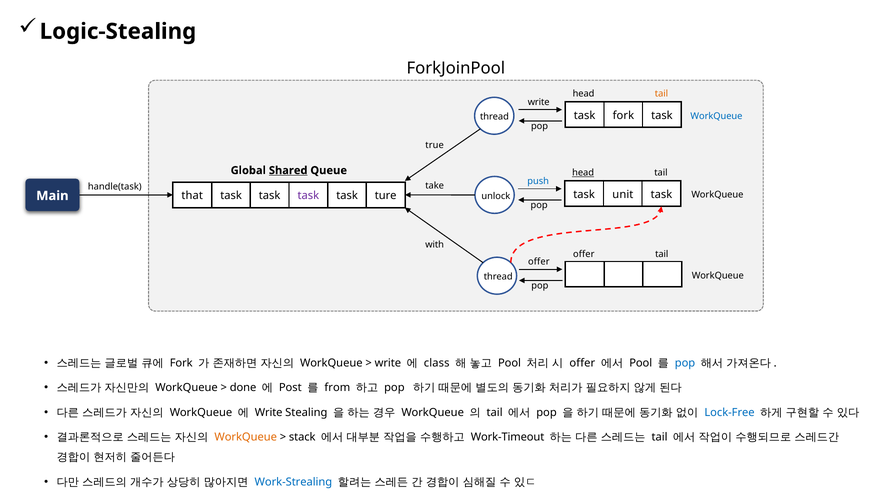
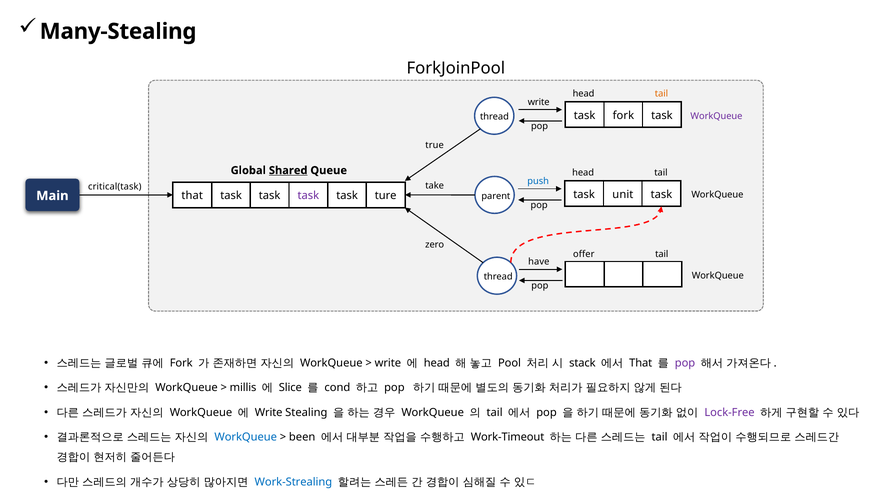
Logic-Stealing: Logic-Stealing -> Many-Stealing
WorkQueue at (716, 116) colour: blue -> purple
head at (583, 173) underline: present -> none
handle(task: handle(task -> critical(task
unlock: unlock -> parent
with: with -> zero
offer at (539, 262): offer -> have
class at (437, 363): class -> head
offer at (582, 363): offer -> stack
Pool at (641, 363): Pool -> That
pop at (685, 363) colour: blue -> purple
done: done -> millis
Post: Post -> Slice
from: from -> cond
Lock-Free colour: blue -> purple
WorkQueue at (246, 437) colour: orange -> blue
stack: stack -> been
